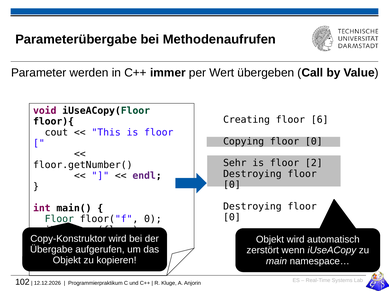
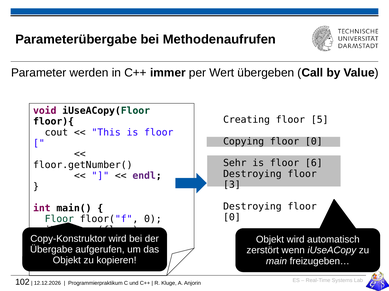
6: 6 -> 5
2: 2 -> 6
0 at (232, 185): 0 -> 3
namespace…: namespace… -> freizugeben…
